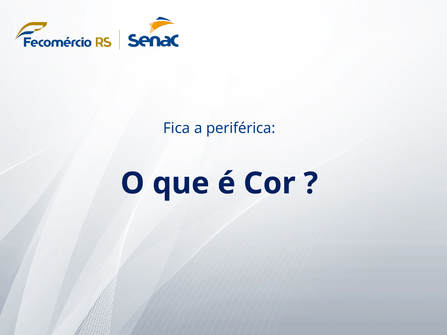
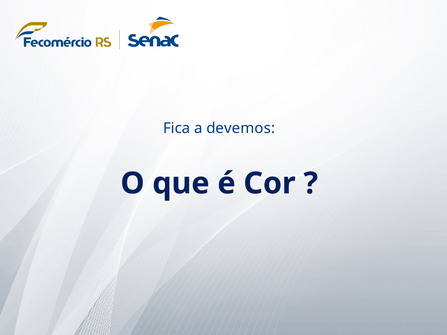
periférica: periférica -> devemos
